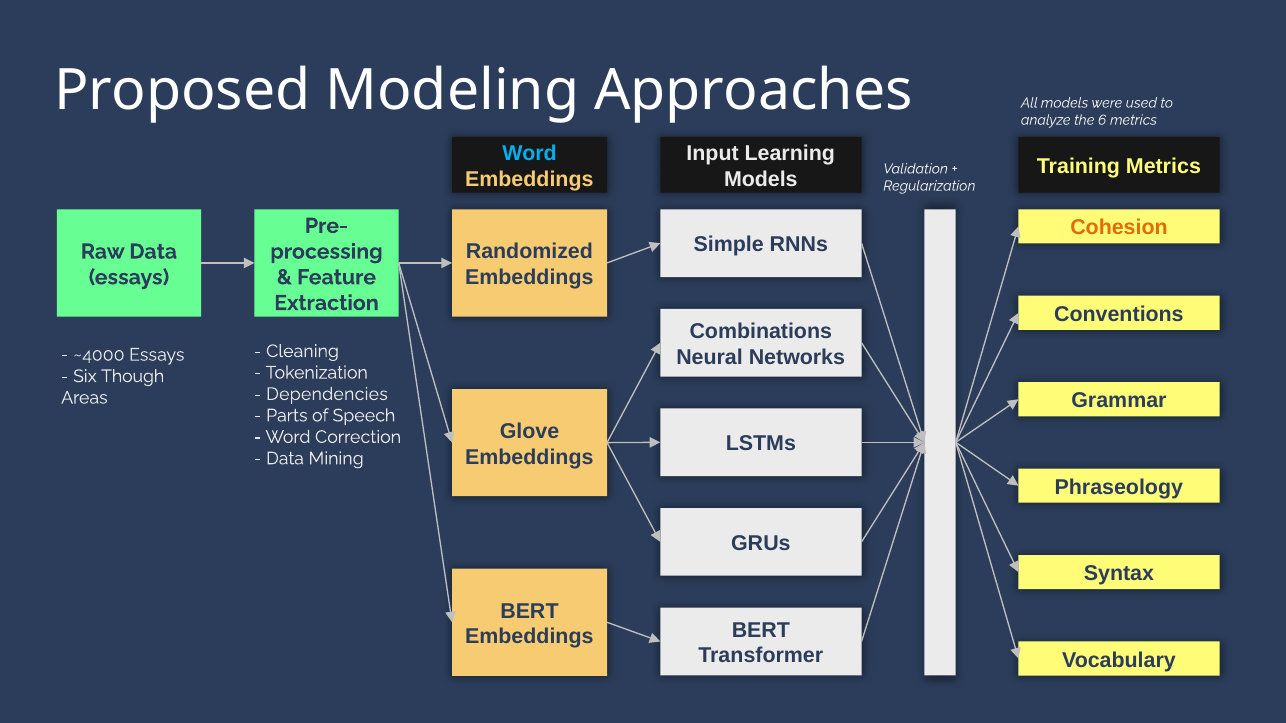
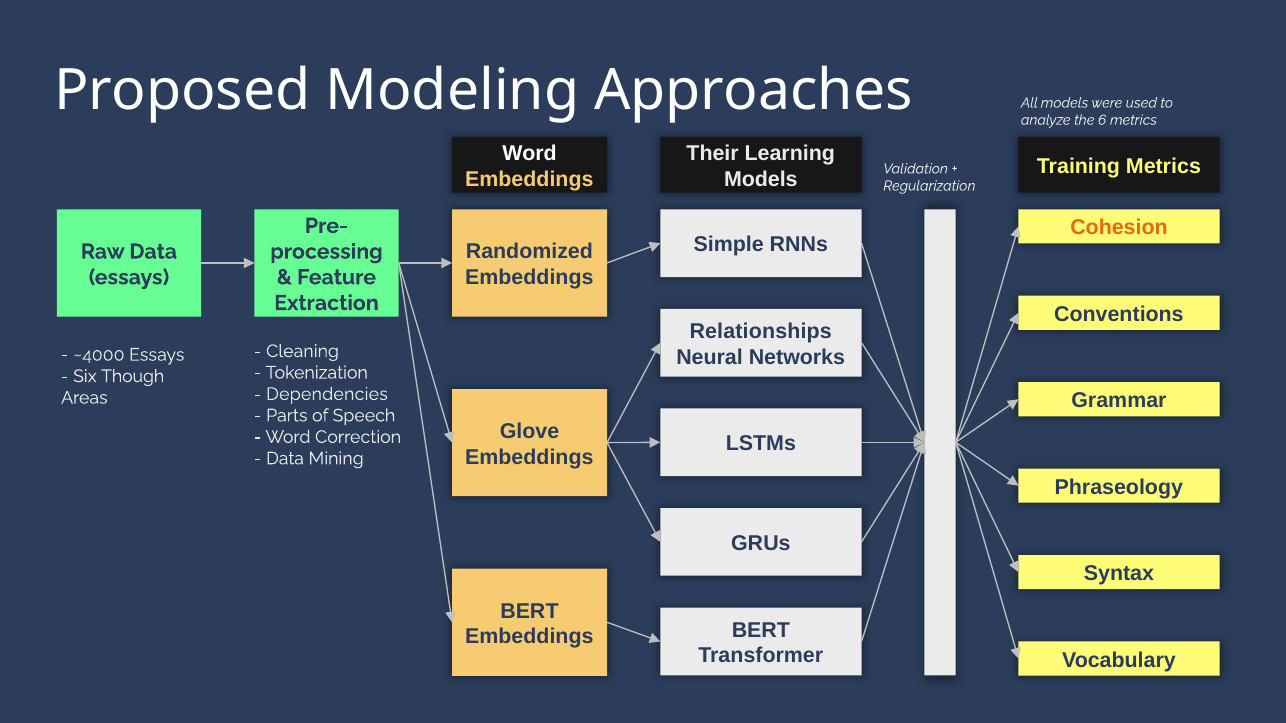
Word at (530, 154) colour: light blue -> white
Input: Input -> Their
Combinations: Combinations -> Relationships
